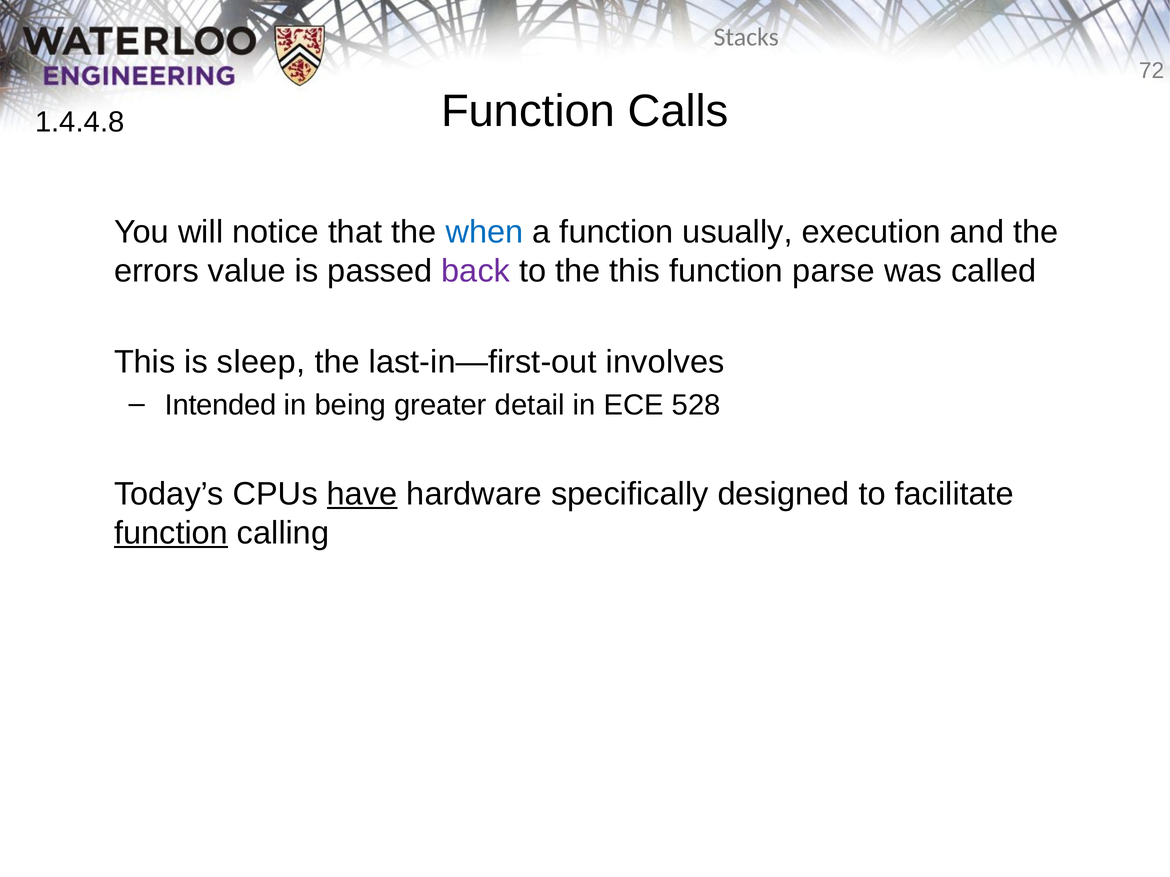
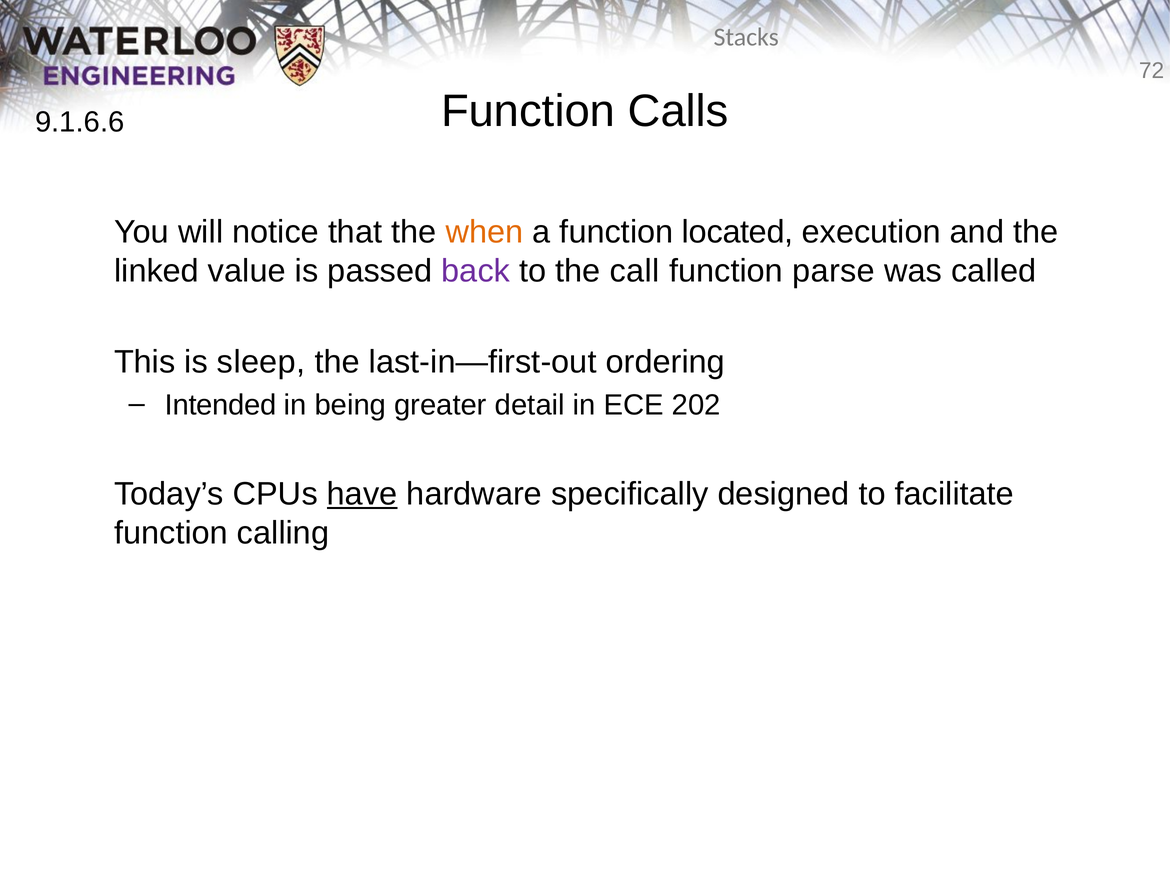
1.4.4.8: 1.4.4.8 -> 9.1.6.6
when colour: blue -> orange
usually: usually -> located
errors: errors -> linked
the this: this -> call
involves: involves -> ordering
528: 528 -> 202
function at (171, 533) underline: present -> none
